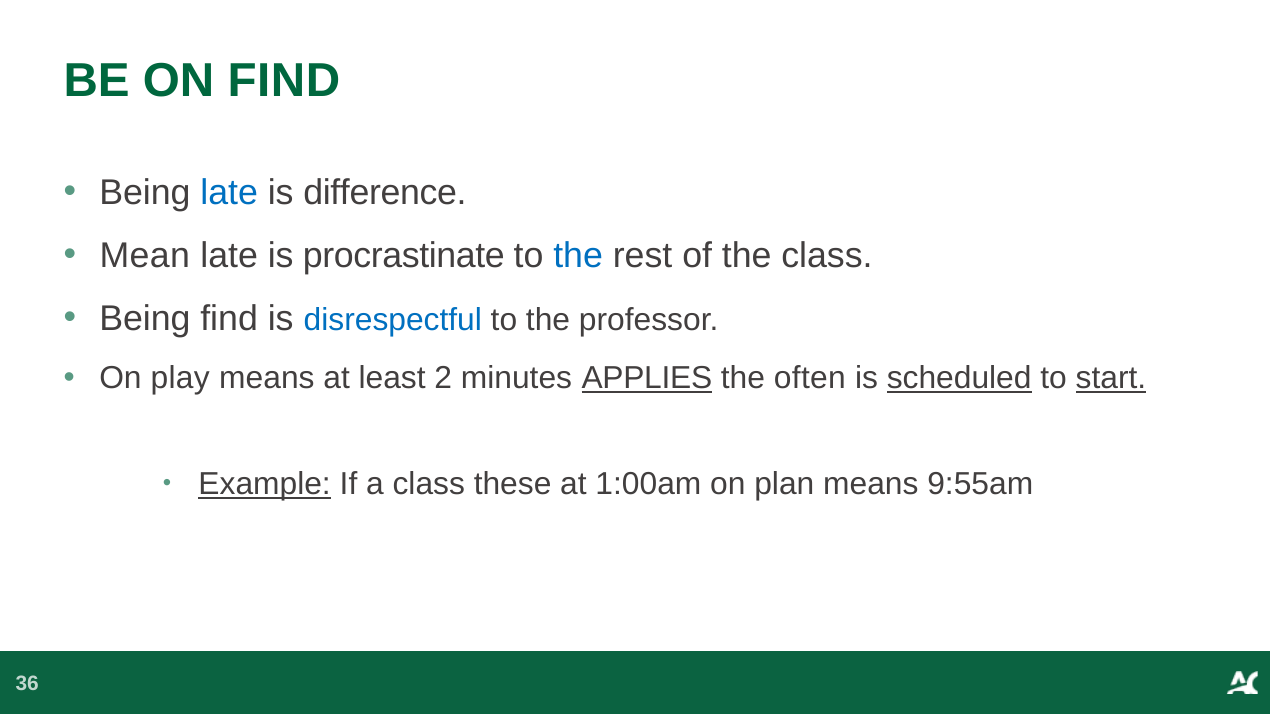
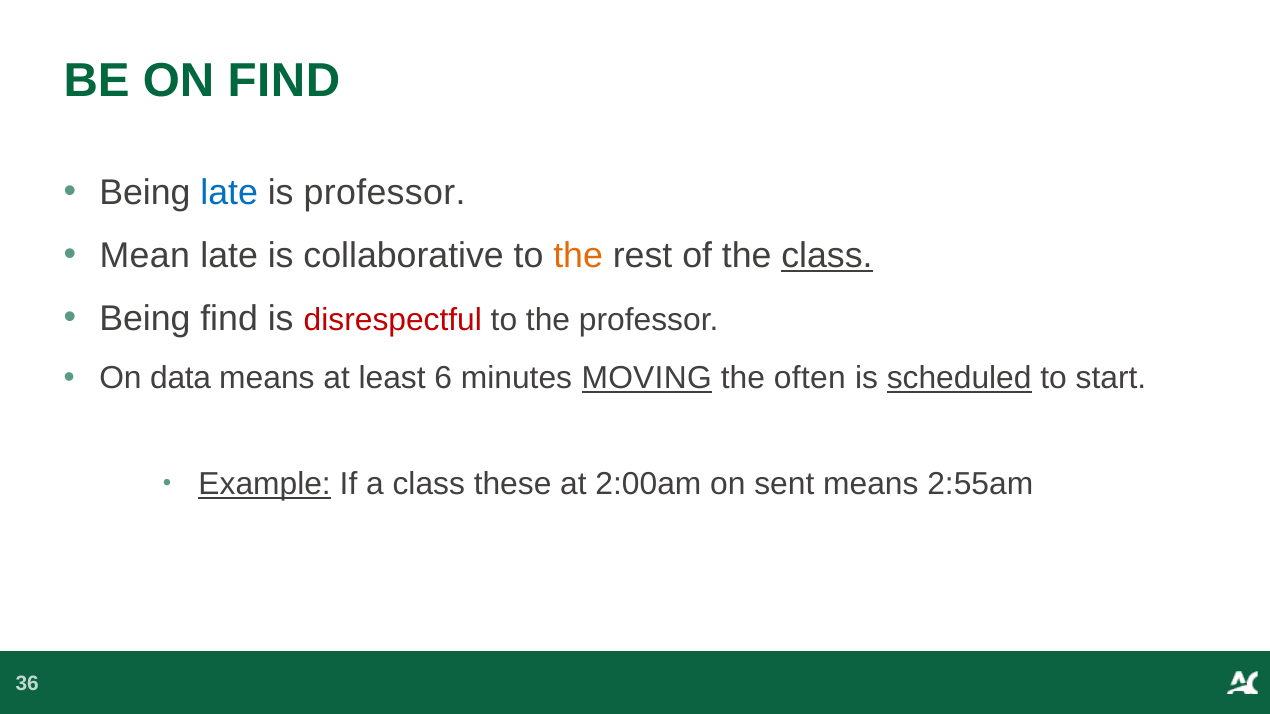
is difference: difference -> professor
procrastinate: procrastinate -> collaborative
the at (578, 256) colour: blue -> orange
class at (827, 256) underline: none -> present
disrespectful colour: blue -> red
play: play -> data
2: 2 -> 6
APPLIES: APPLIES -> MOVING
start underline: present -> none
1:00am: 1:00am -> 2:00am
plan: plan -> sent
9:55am: 9:55am -> 2:55am
